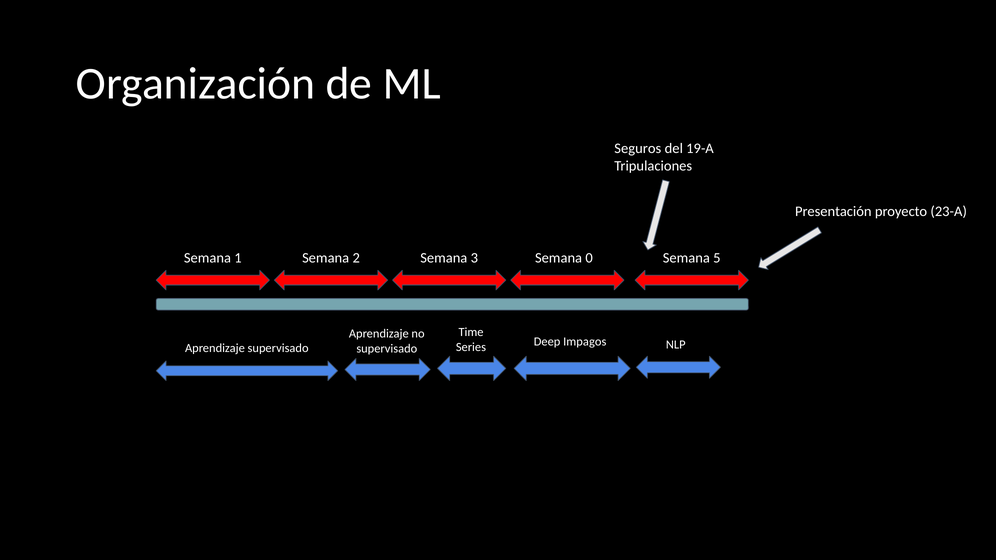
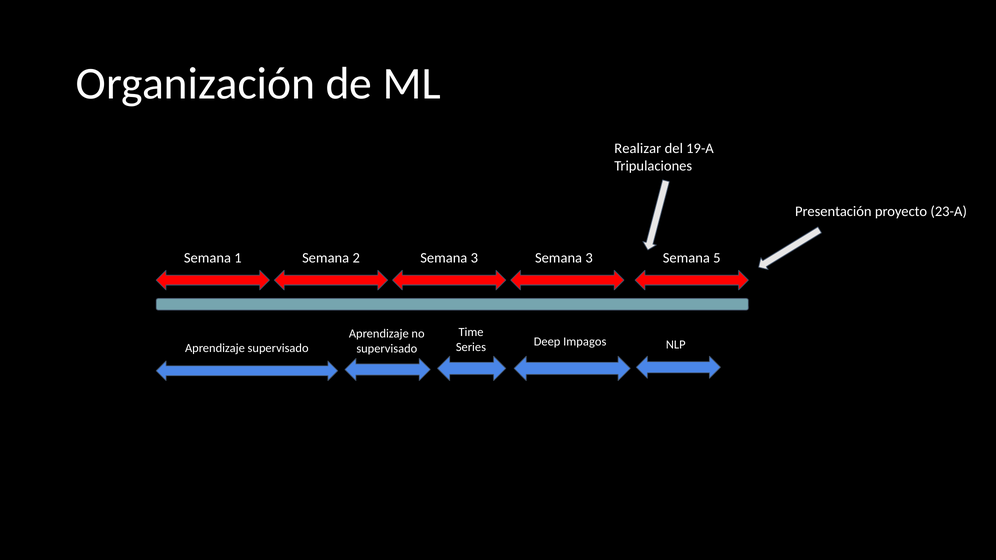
Seguros: Seguros -> Realizar
3 Semana 0: 0 -> 3
